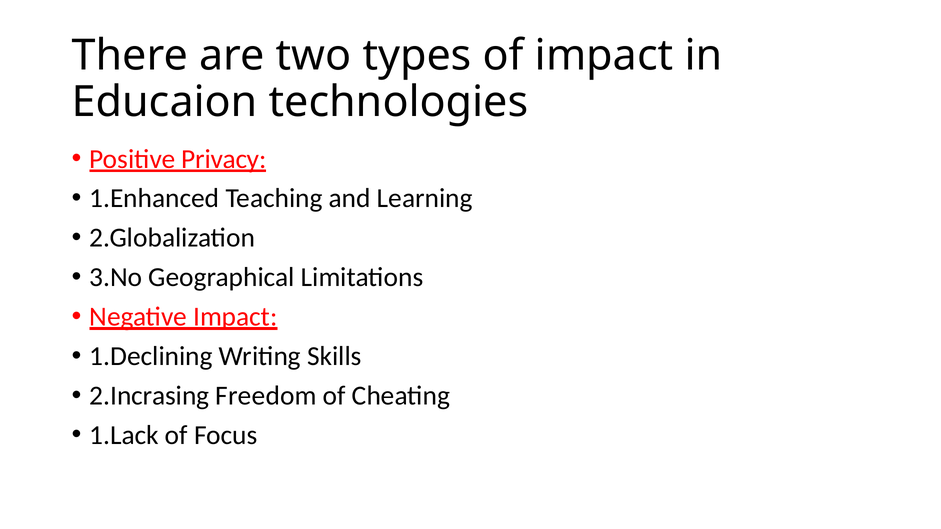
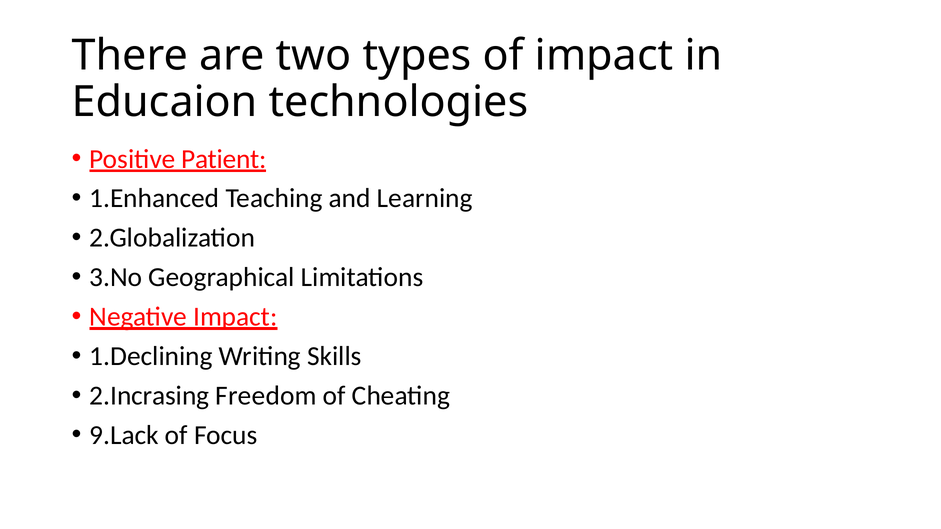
Privacy: Privacy -> Patient
1.Lack: 1.Lack -> 9.Lack
